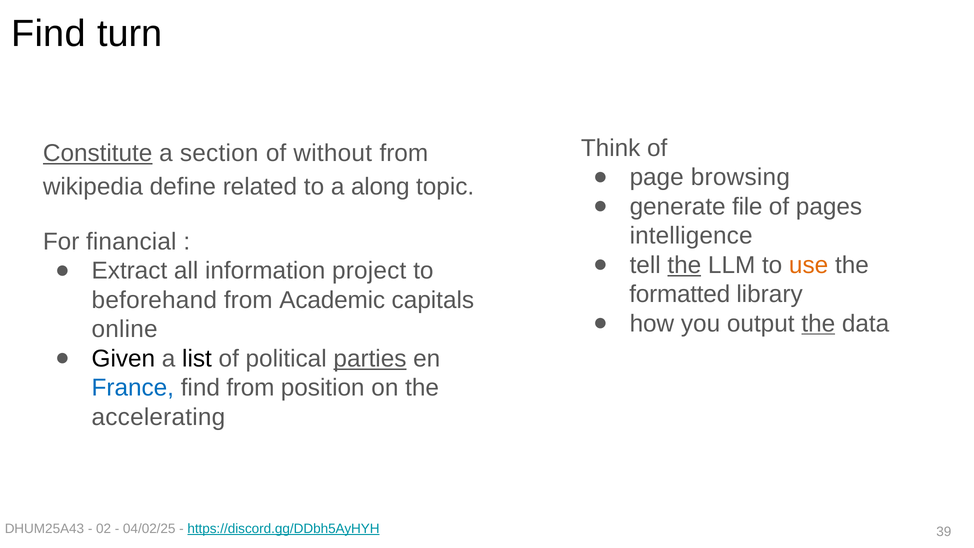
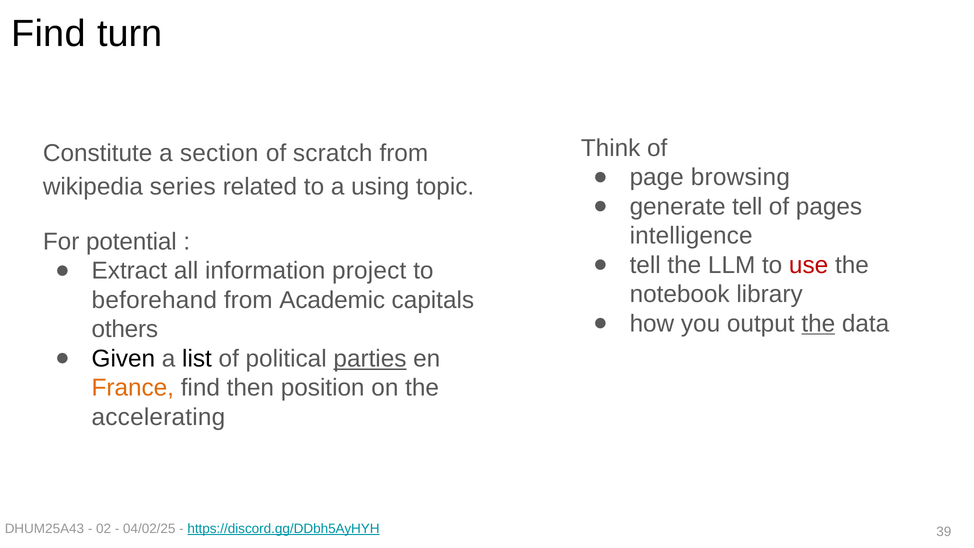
Constitute underline: present -> none
without: without -> scratch
define: define -> series
along: along -> using
generate file: file -> tell
financial: financial -> potential
the at (684, 265) underline: present -> none
use colour: orange -> red
formatted: formatted -> notebook
online: online -> others
France colour: blue -> orange
find from: from -> then
